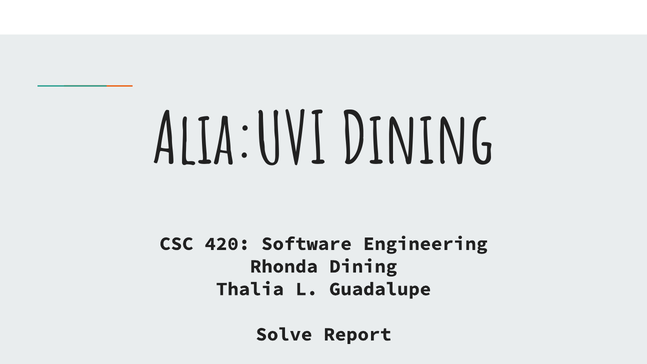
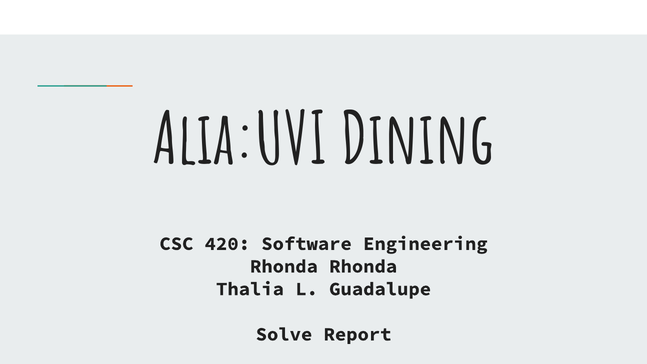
Rhonda Dining: Dining -> Rhonda
